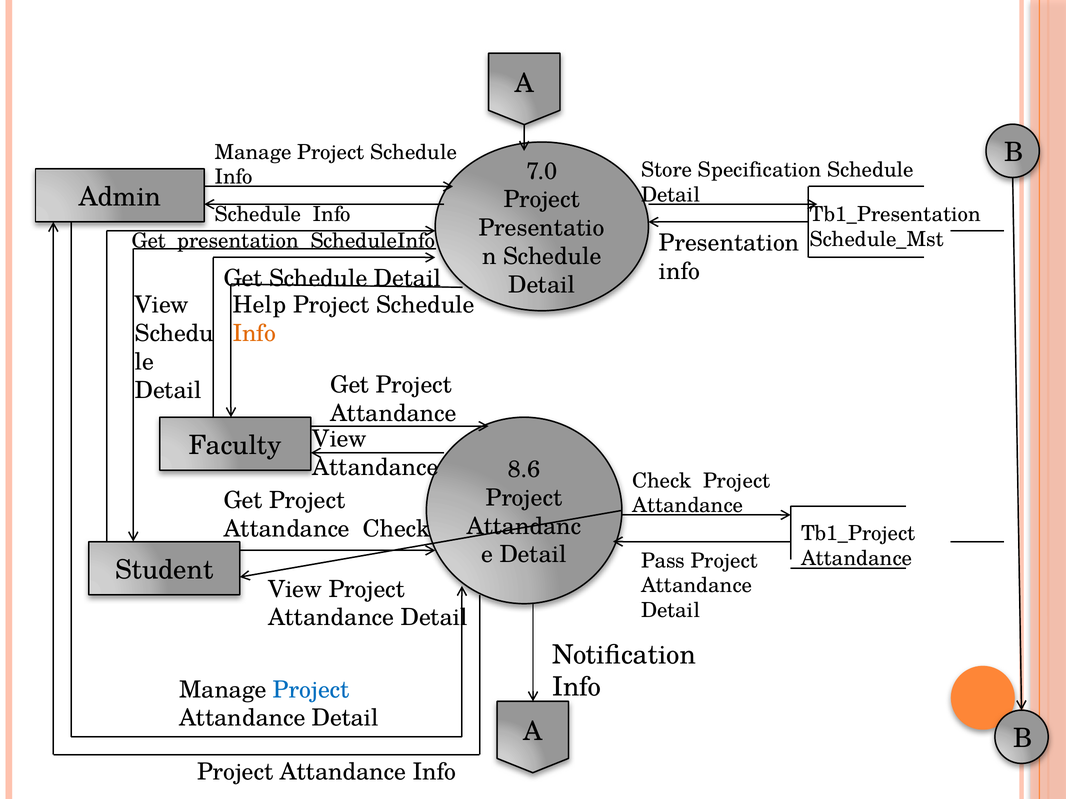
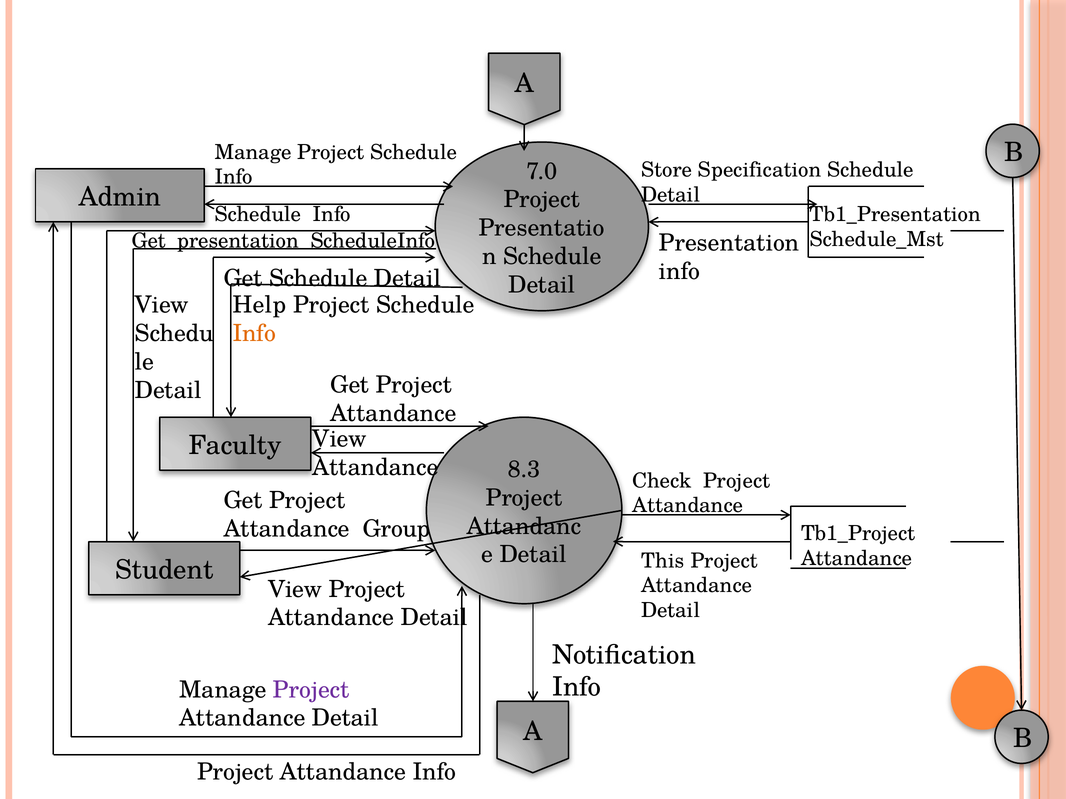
8.6: 8.6 -> 8.3
Attandance Check: Check -> Group
Pass: Pass -> This
Project at (311, 690) colour: blue -> purple
